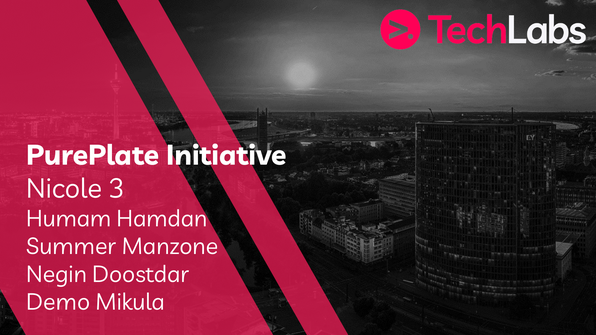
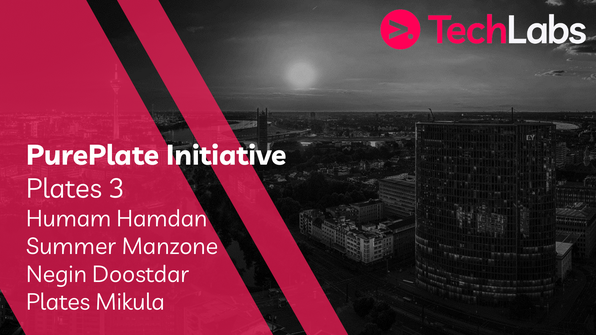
Nicole at (64, 189): Nicole -> Plates
Demo at (58, 302): Demo -> Plates
